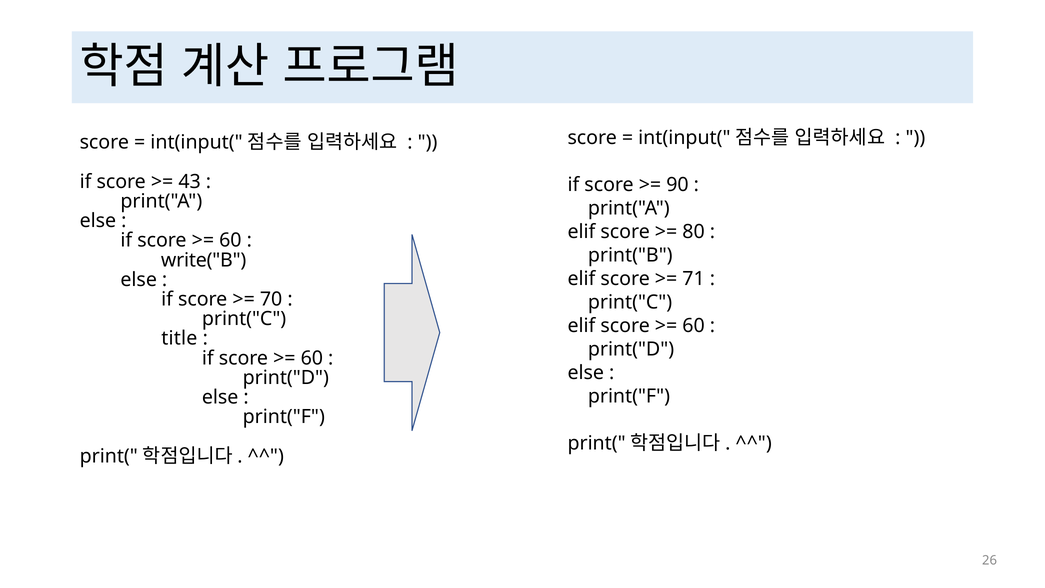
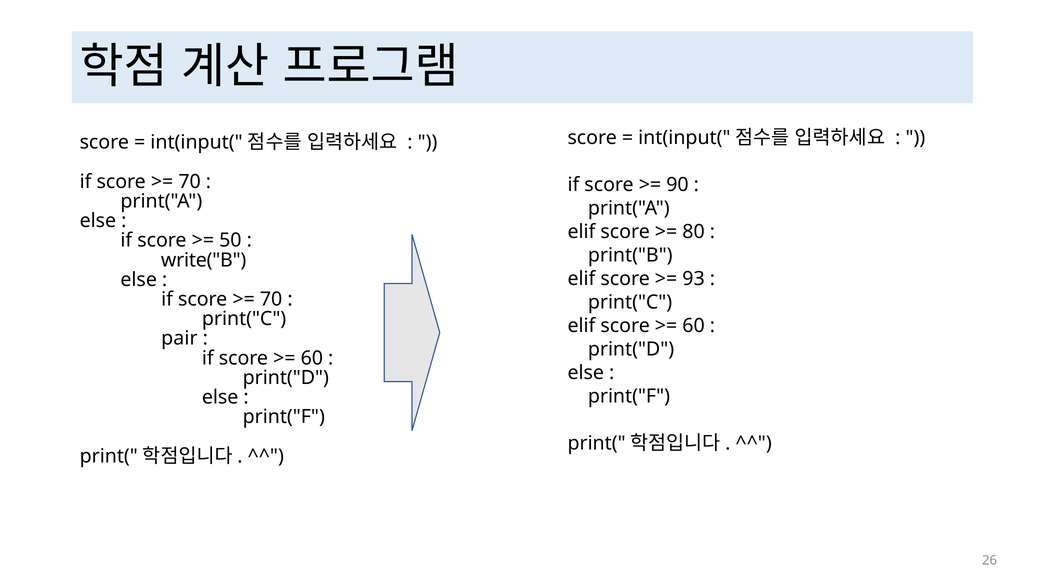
43 at (190, 182): 43 -> 70
60 at (230, 240): 60 -> 50
71: 71 -> 93
title: title -> pair
